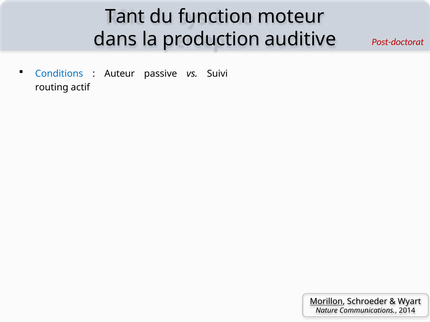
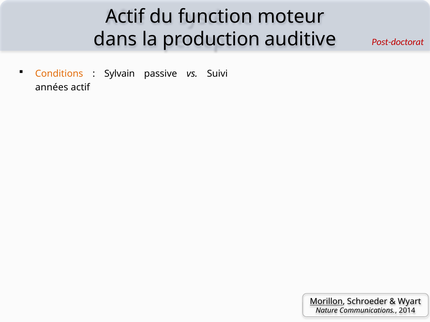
Tant at (125, 16): Tant -> Actif
Conditions colour: blue -> orange
Auteur: Auteur -> Sylvain
routing: routing -> années
